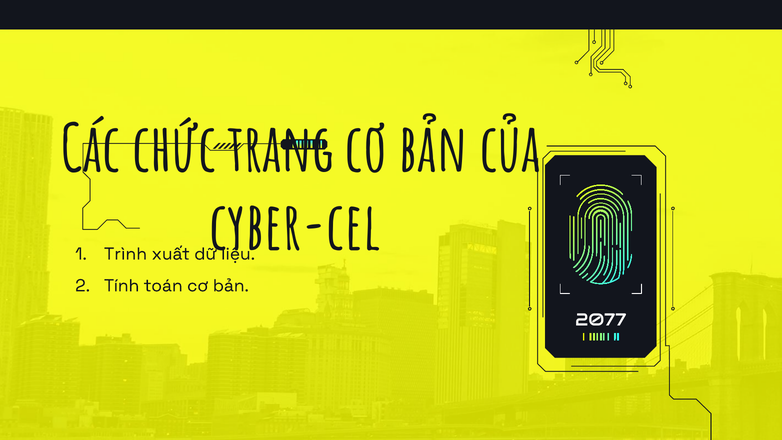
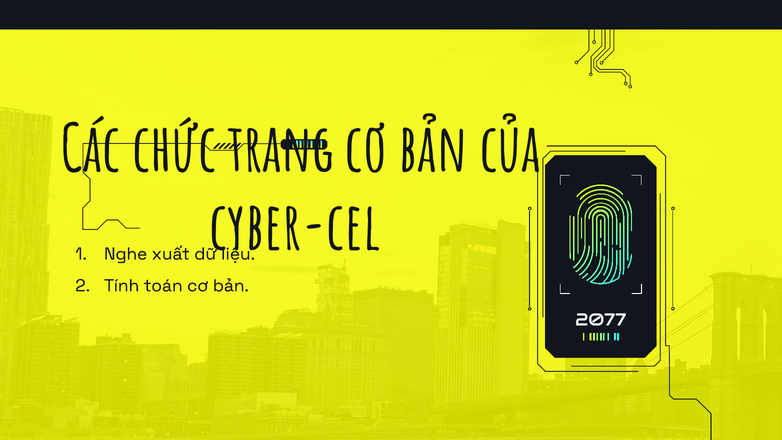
Trình: Trình -> Nghe
